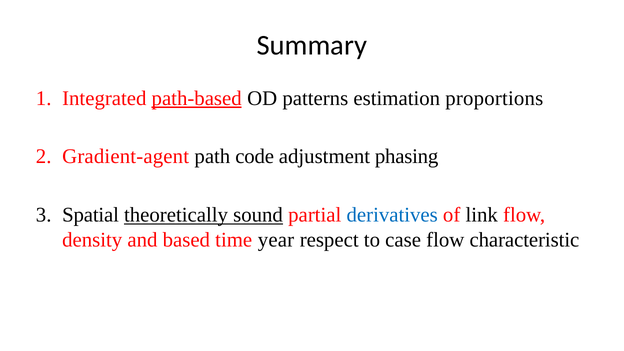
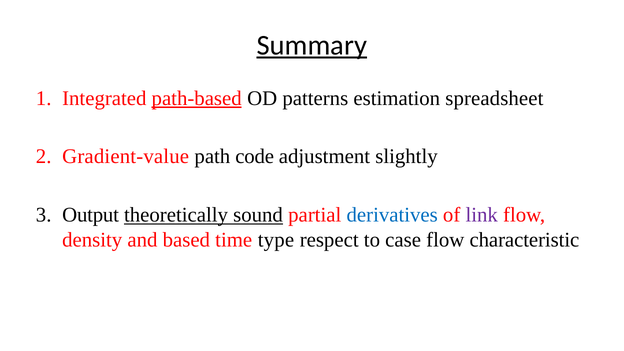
Summary underline: none -> present
proportions: proportions -> spreadsheet
Gradient-agent: Gradient-agent -> Gradient-value
phasing: phasing -> slightly
Spatial: Spatial -> Output
link colour: black -> purple
year: year -> type
